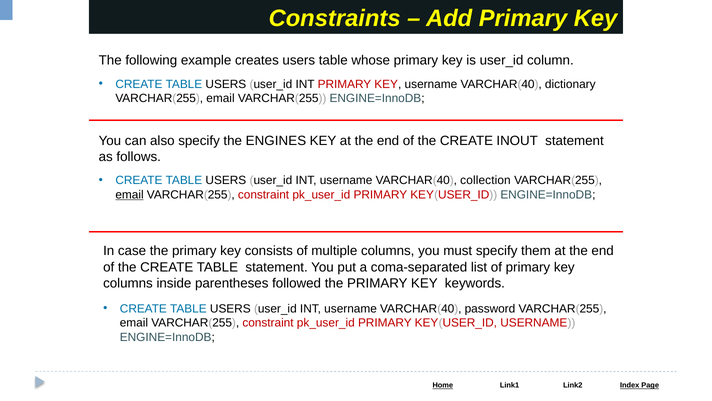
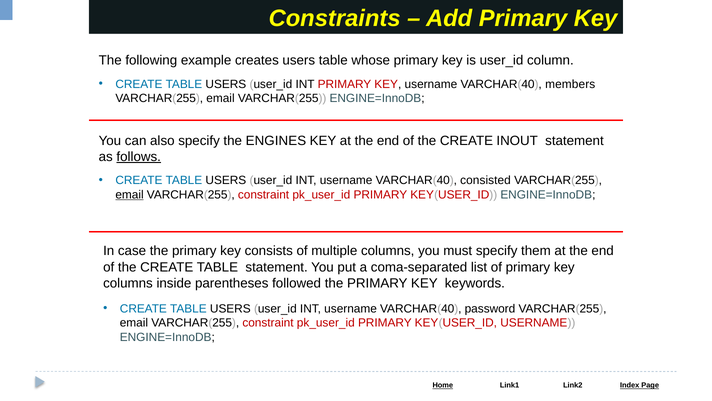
dictionary: dictionary -> members
follows underline: none -> present
collection: collection -> consisted
